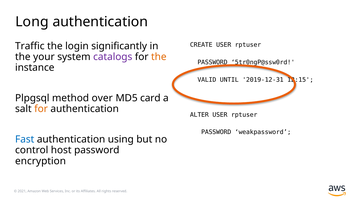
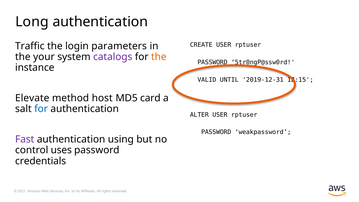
significantly: significantly -> parameters
Plpgsql: Plpgsql -> Elevate
over: over -> host
for at (41, 109) colour: orange -> blue
Fast colour: blue -> purple
host: host -> uses
encryption: encryption -> credentials
